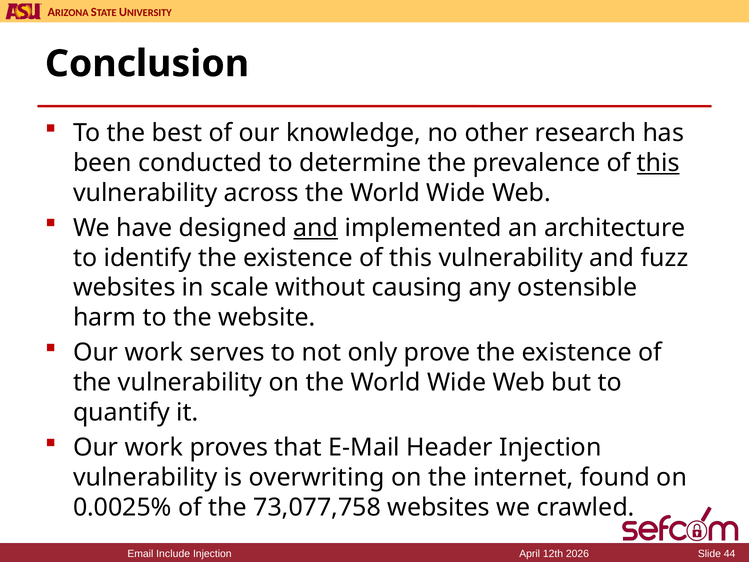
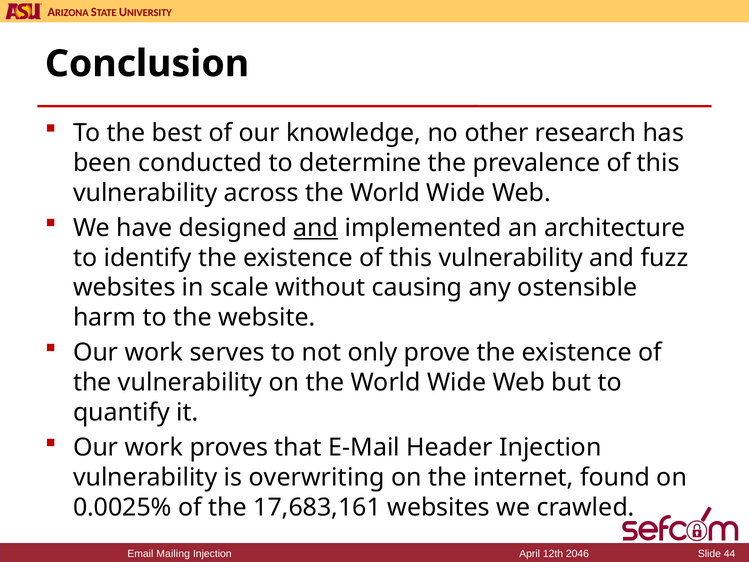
this at (658, 163) underline: present -> none
73,077,758: 73,077,758 -> 17,683,161
Include: Include -> Mailing
2026: 2026 -> 2046
